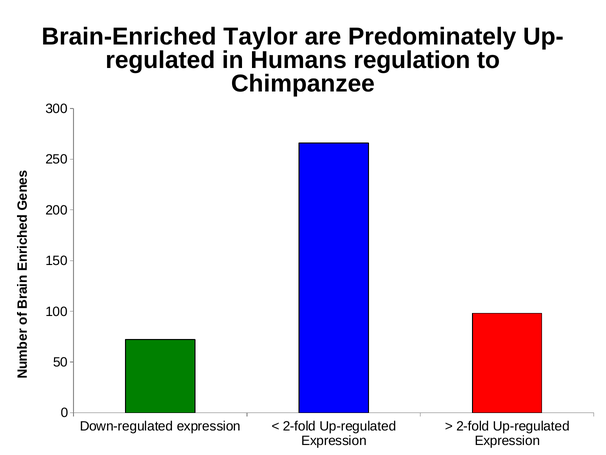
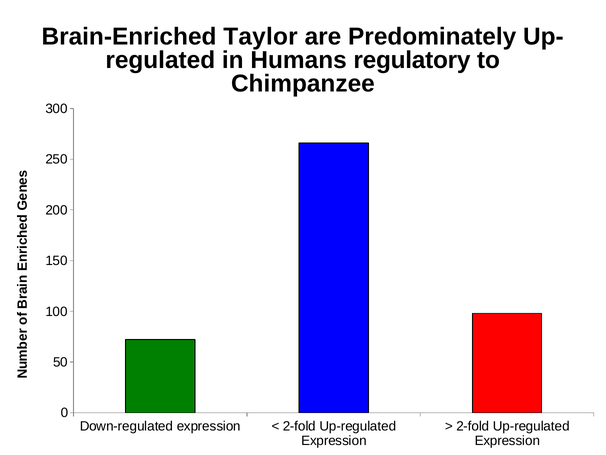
regulation: regulation -> regulatory
